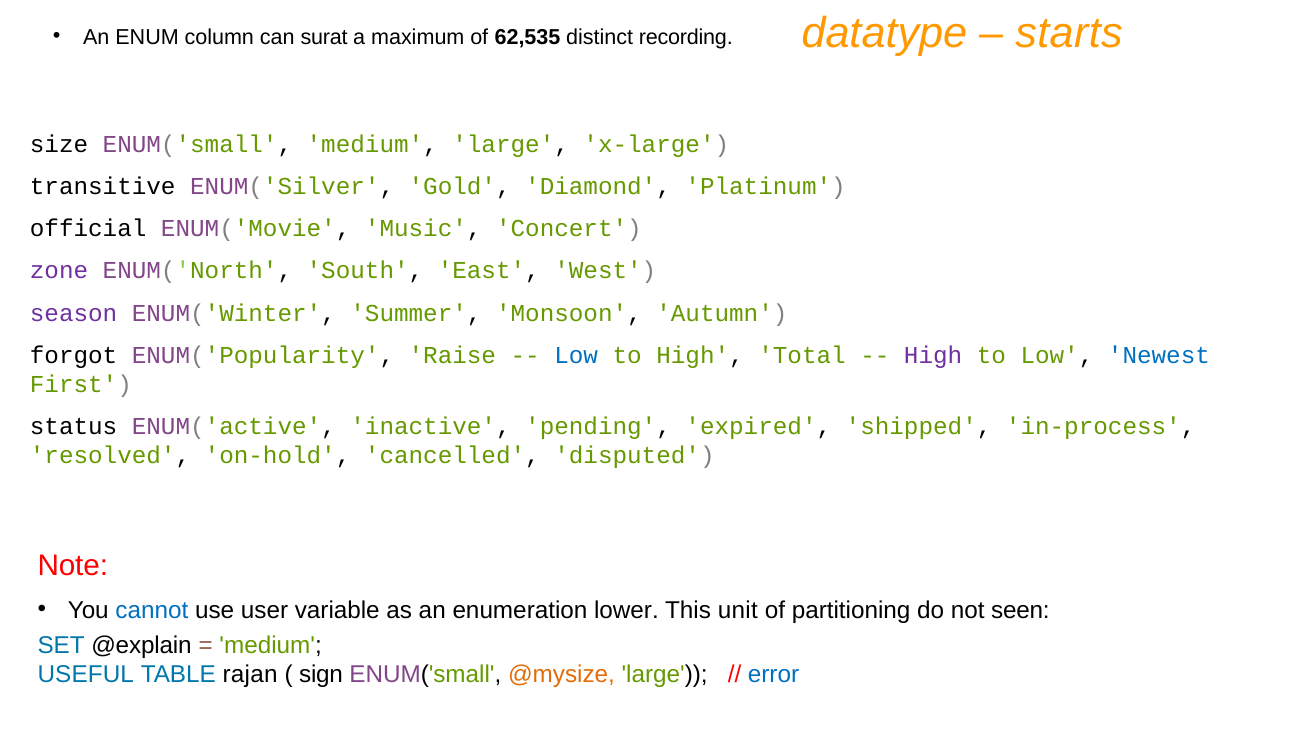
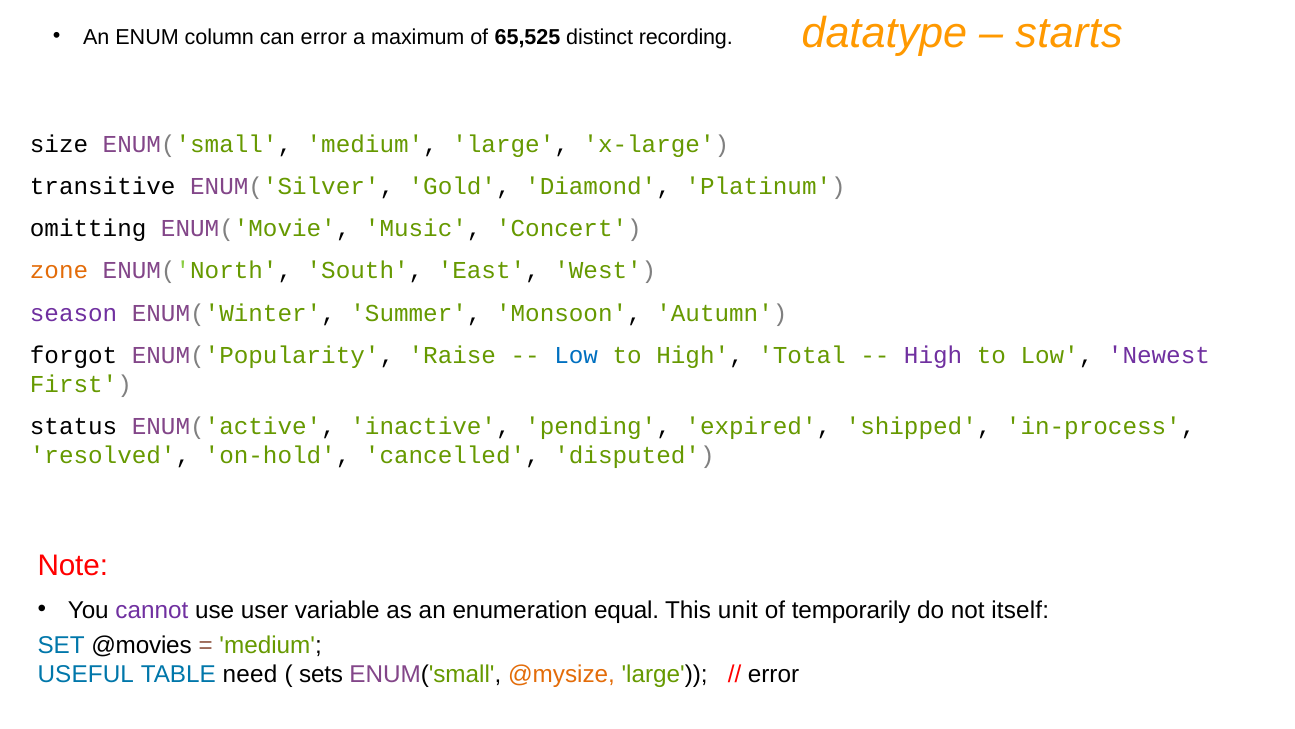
can surat: surat -> error
62,535: 62,535 -> 65,525
official: official -> omitting
zone colour: purple -> orange
Newest colour: blue -> purple
cannot colour: blue -> purple
lower: lower -> equal
partitioning: partitioning -> temporarily
seen: seen -> itself
@explain: @explain -> @movies
rajan: rajan -> need
sign: sign -> sets
error at (774, 674) colour: blue -> black
